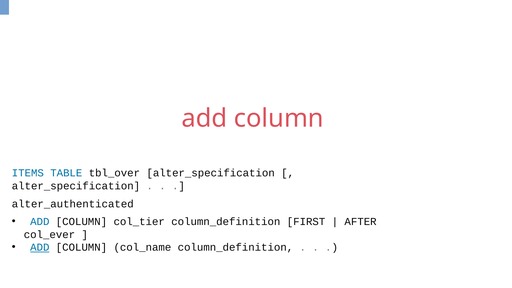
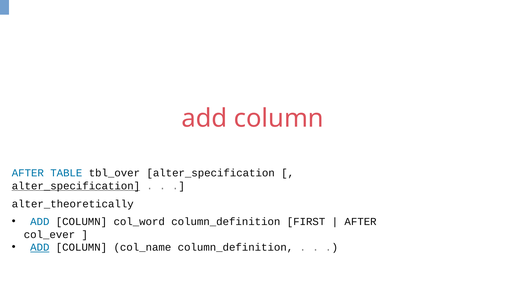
ITEMS at (28, 173): ITEMS -> AFTER
alter_specification at (76, 186) underline: none -> present
alter_authenticated: alter_authenticated -> alter_theoretically
col_tier: col_tier -> col_word
